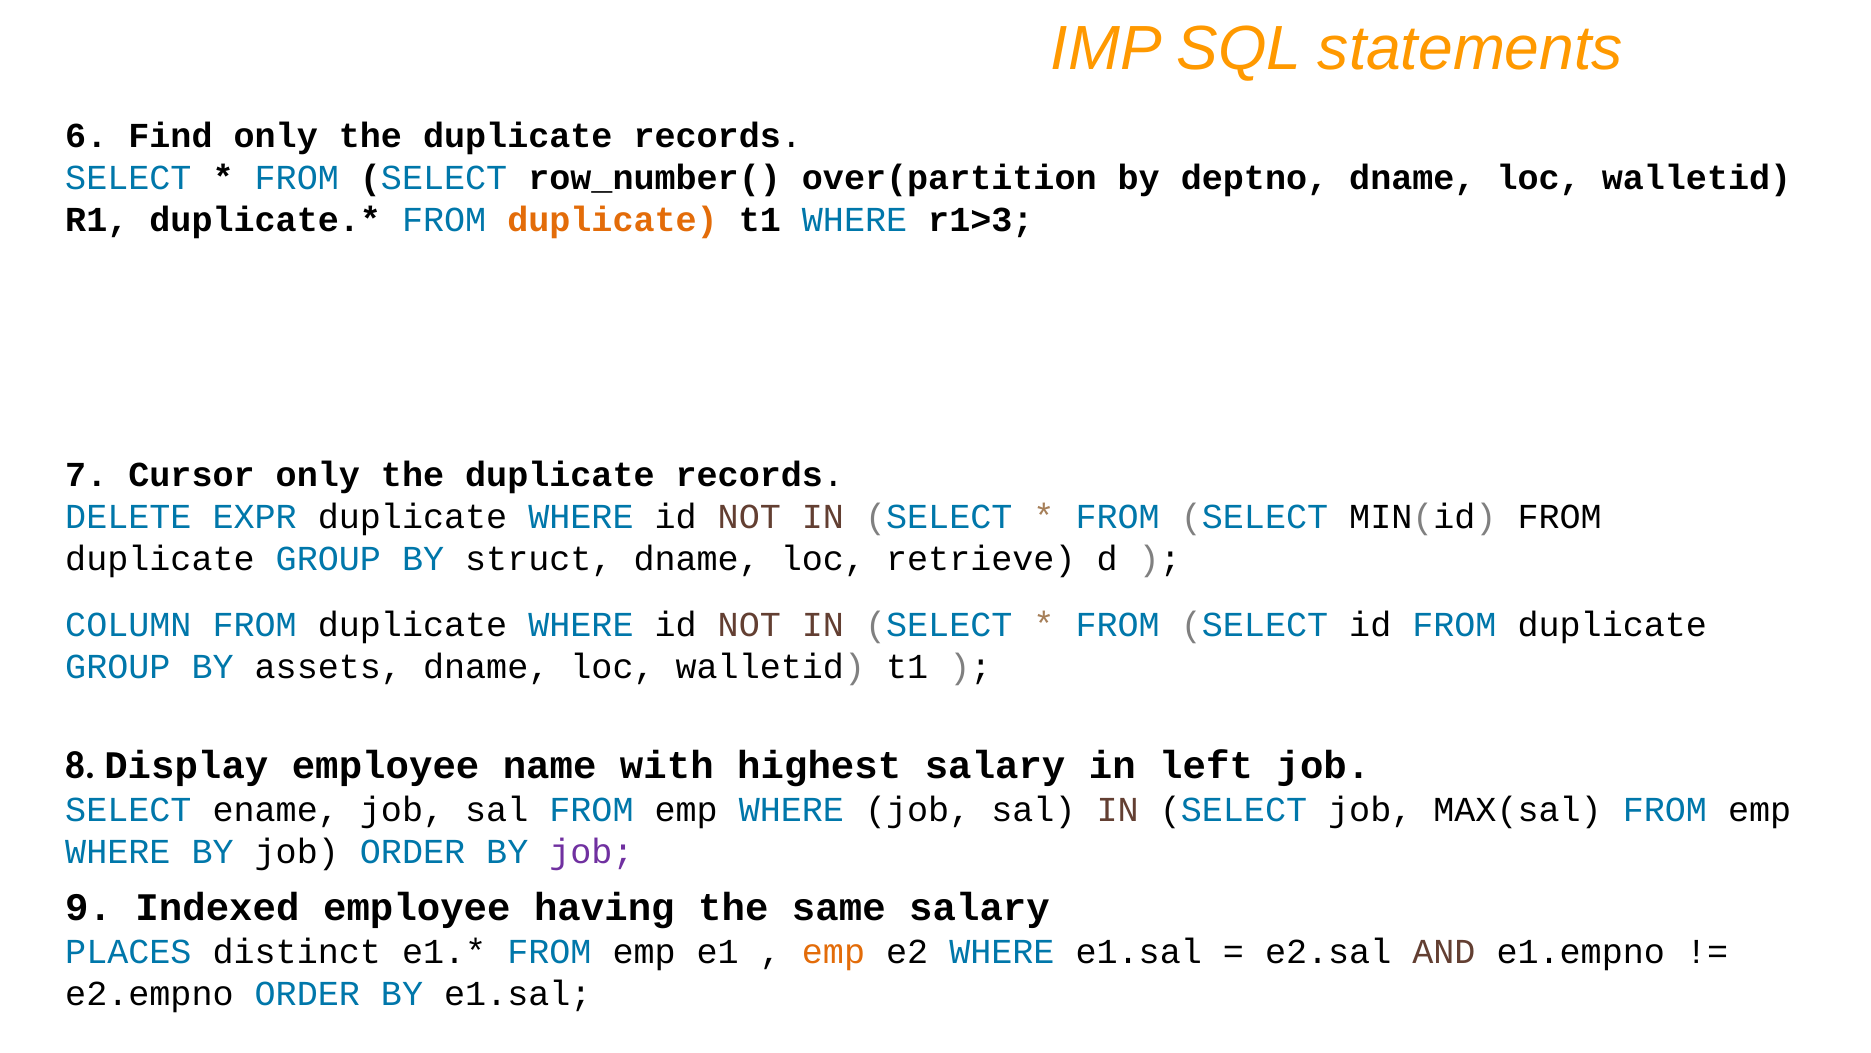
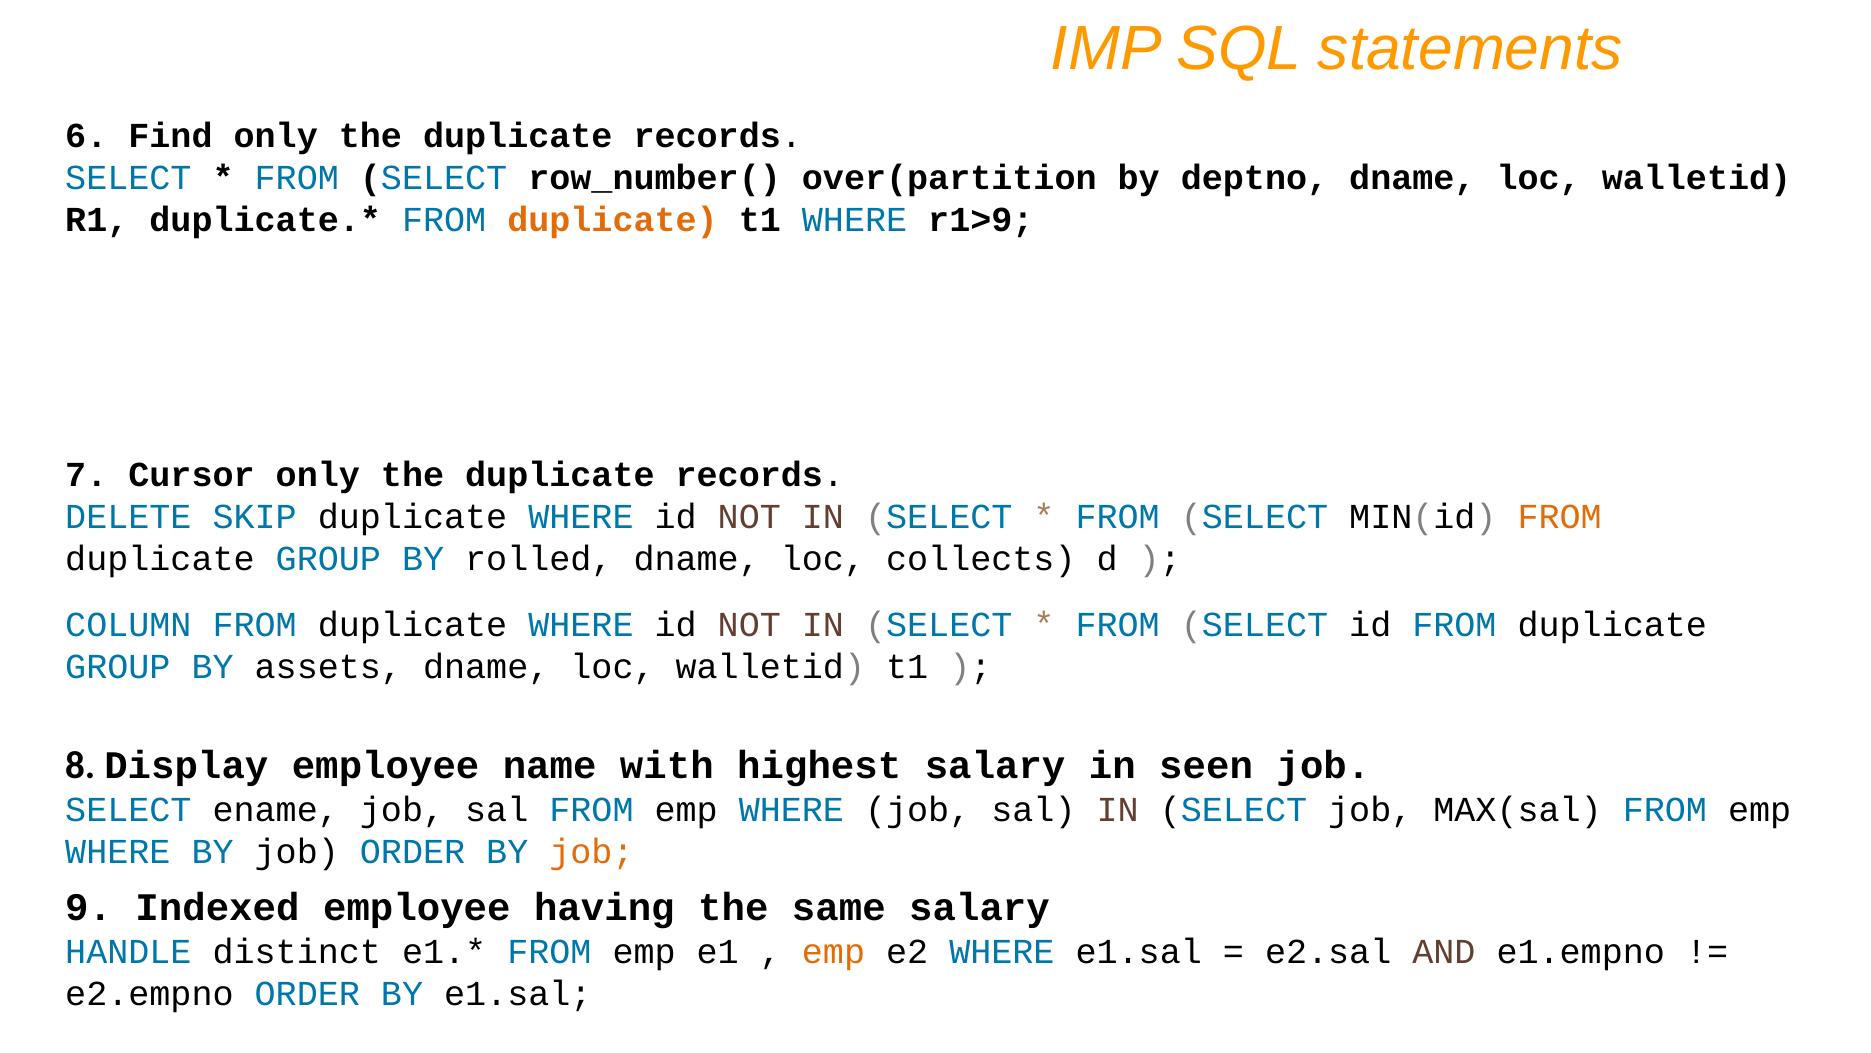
r1>3: r1>3 -> r1>9
EXPR: EXPR -> SKIP
FROM at (1560, 517) colour: black -> orange
struct: struct -> rolled
retrieve: retrieve -> collects
left: left -> seen
job at (591, 852) colour: purple -> orange
PLACES: PLACES -> HANDLE
